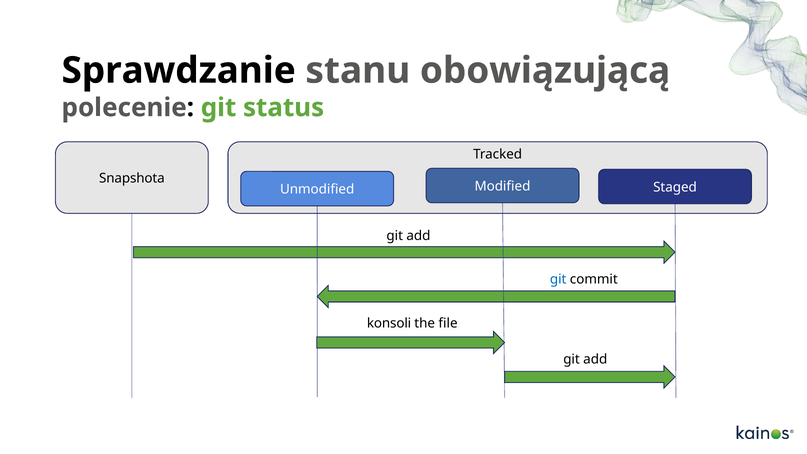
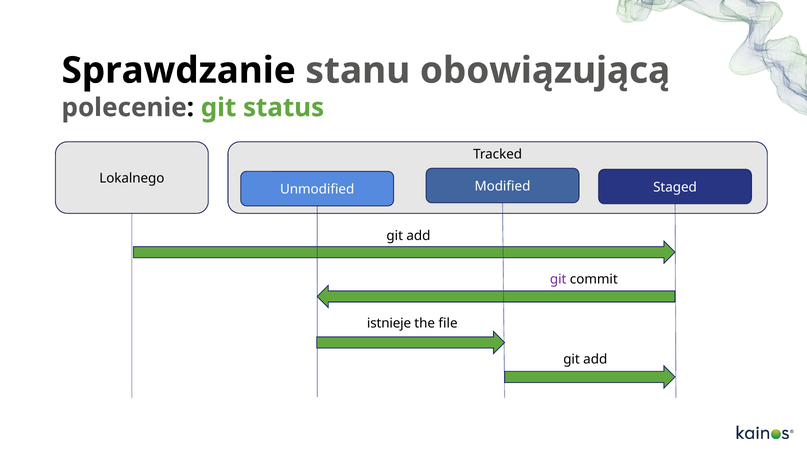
Snapshota: Snapshota -> Lokalnego
git at (558, 279) colour: blue -> purple
konsoli: konsoli -> istnieje
